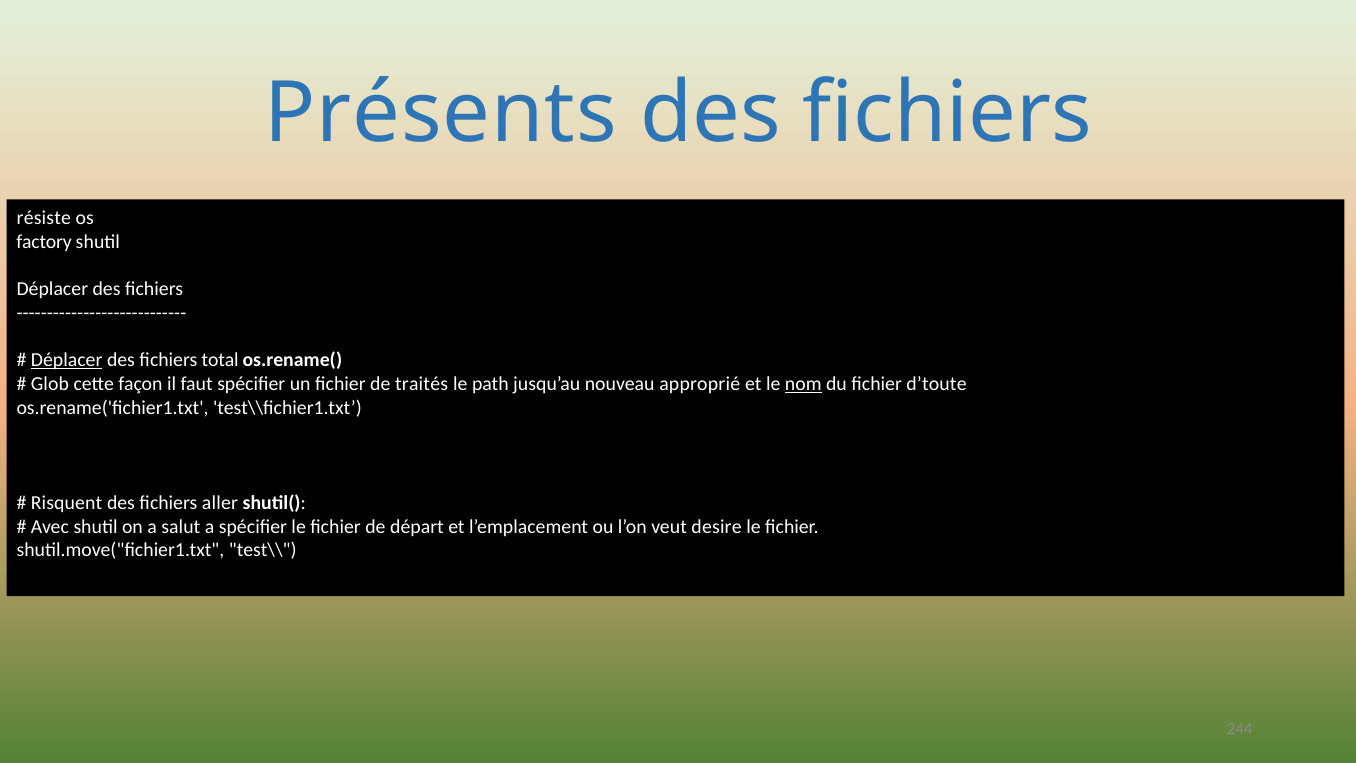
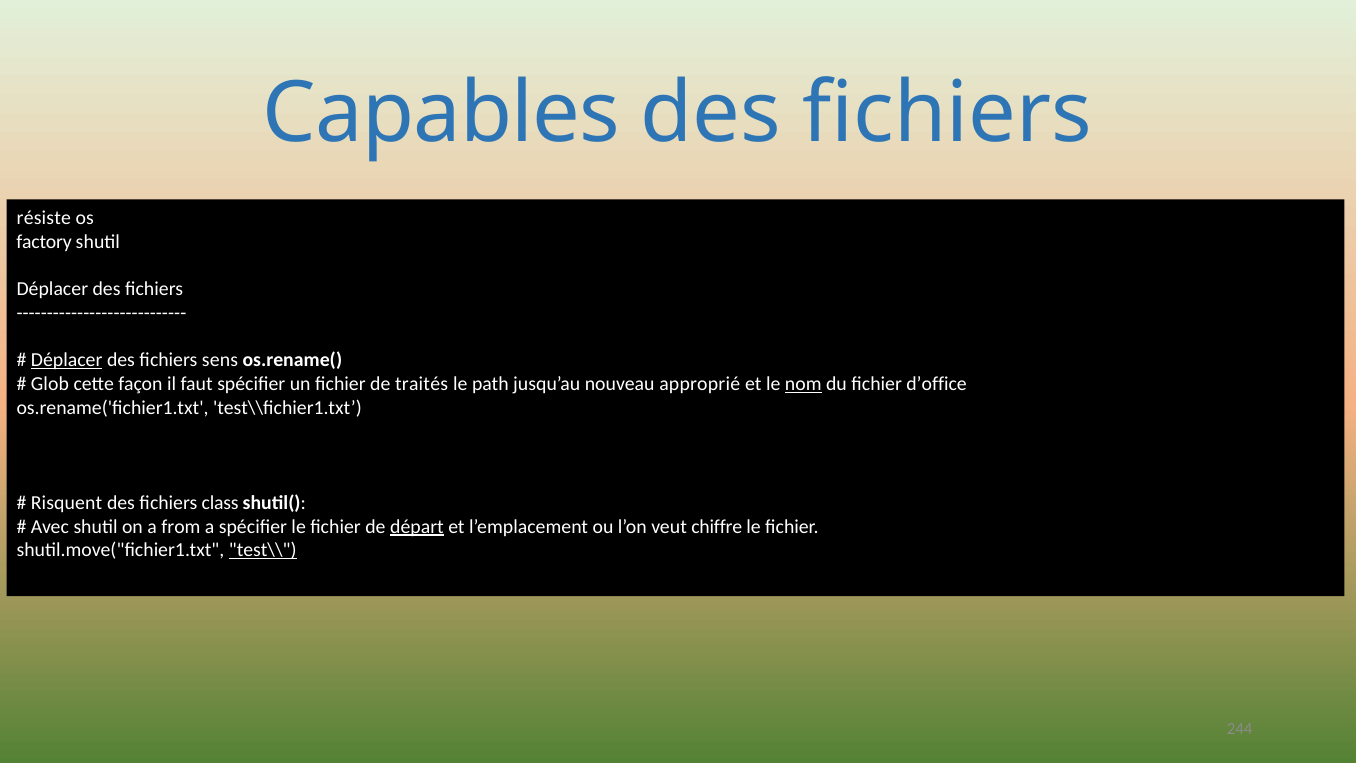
Présents: Présents -> Capables
total: total -> sens
d’toute: d’toute -> d’office
aller: aller -> class
salut: salut -> from
départ underline: none -> present
desire: desire -> chiffre
test\\ underline: none -> present
